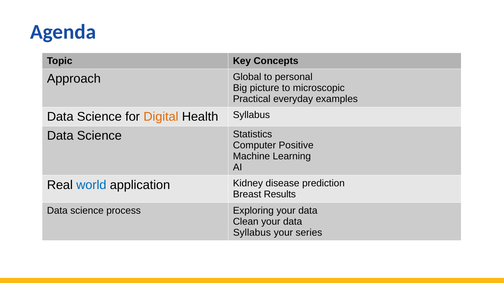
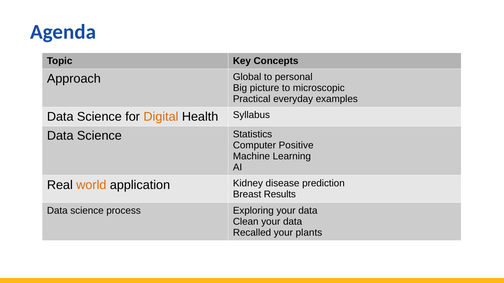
world colour: blue -> orange
Syllabus at (252, 233): Syllabus -> Recalled
series: series -> plants
